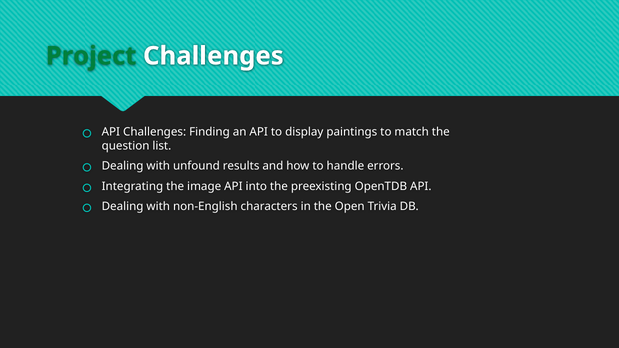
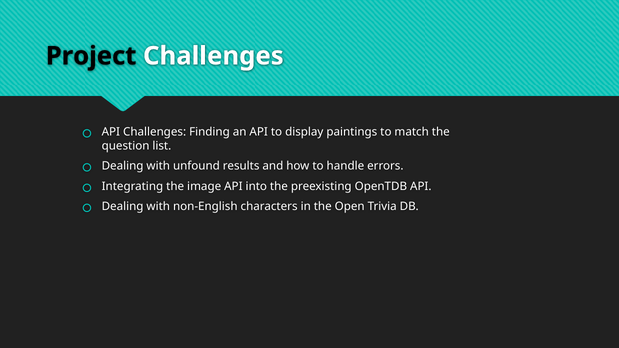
Project colour: green -> black
